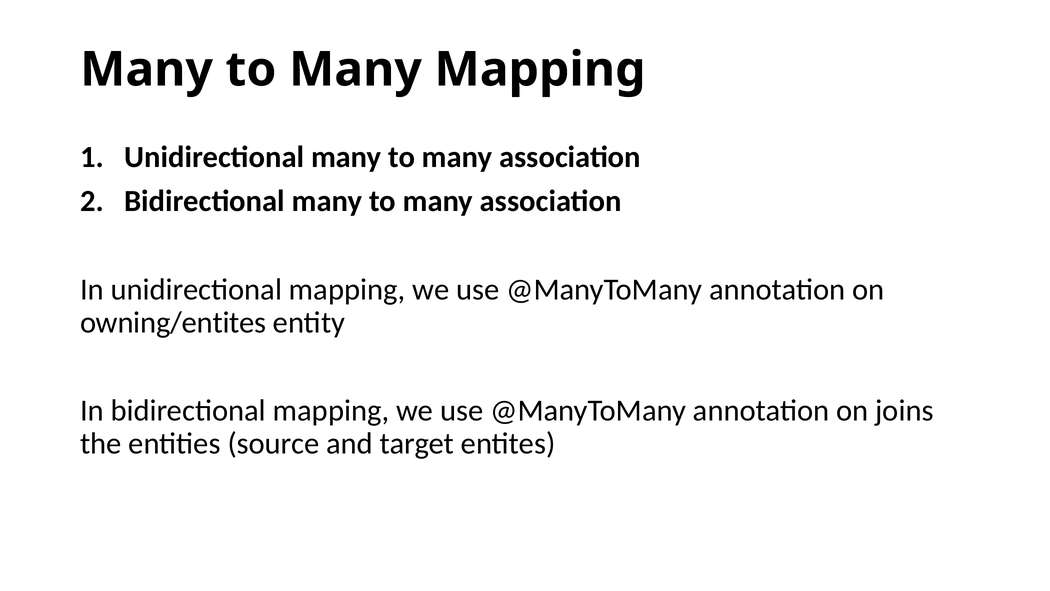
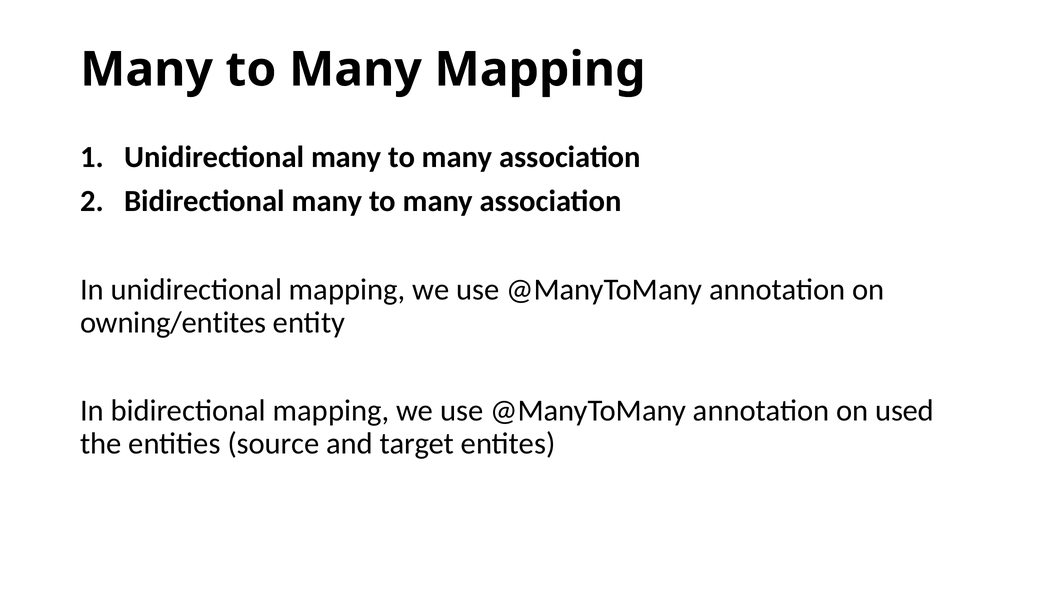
joins: joins -> used
